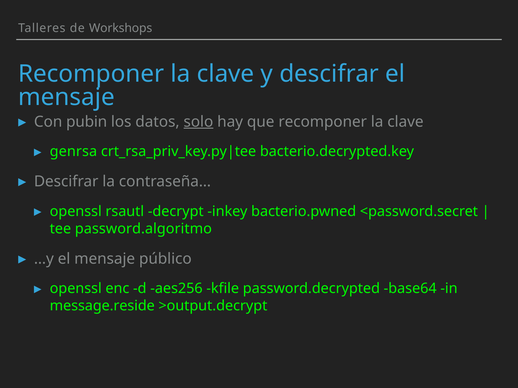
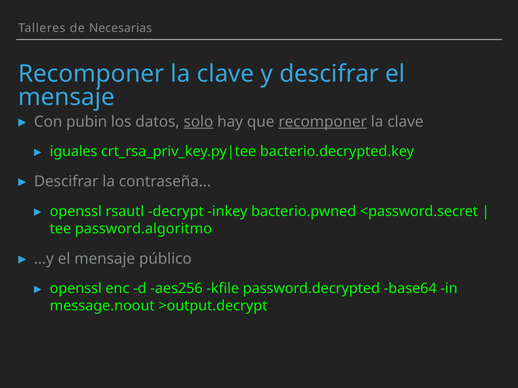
Workshops: Workshops -> Necesarias
recomponer at (323, 122) underline: none -> present
genrsa: genrsa -> iguales
message.reside: message.reside -> message.noout
